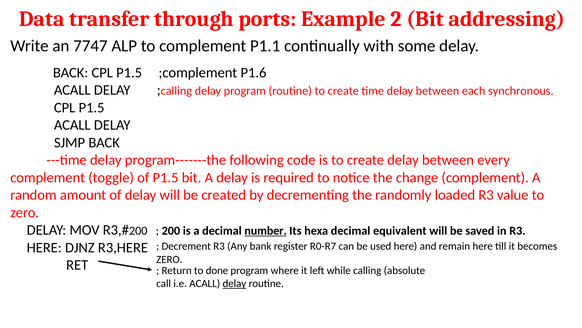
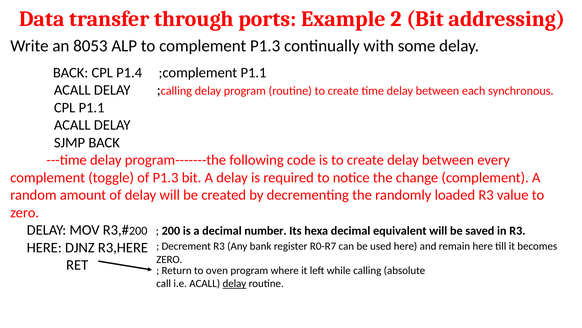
7747: 7747 -> 8053
complement P1.1: P1.1 -> P1.3
BACK CPL P1.5: P1.5 -> P1.4
;complement P1.6: P1.6 -> P1.1
P1.5 at (92, 107): P1.5 -> P1.1
of P1.5: P1.5 -> P1.3
number underline: present -> none
done: done -> oven
